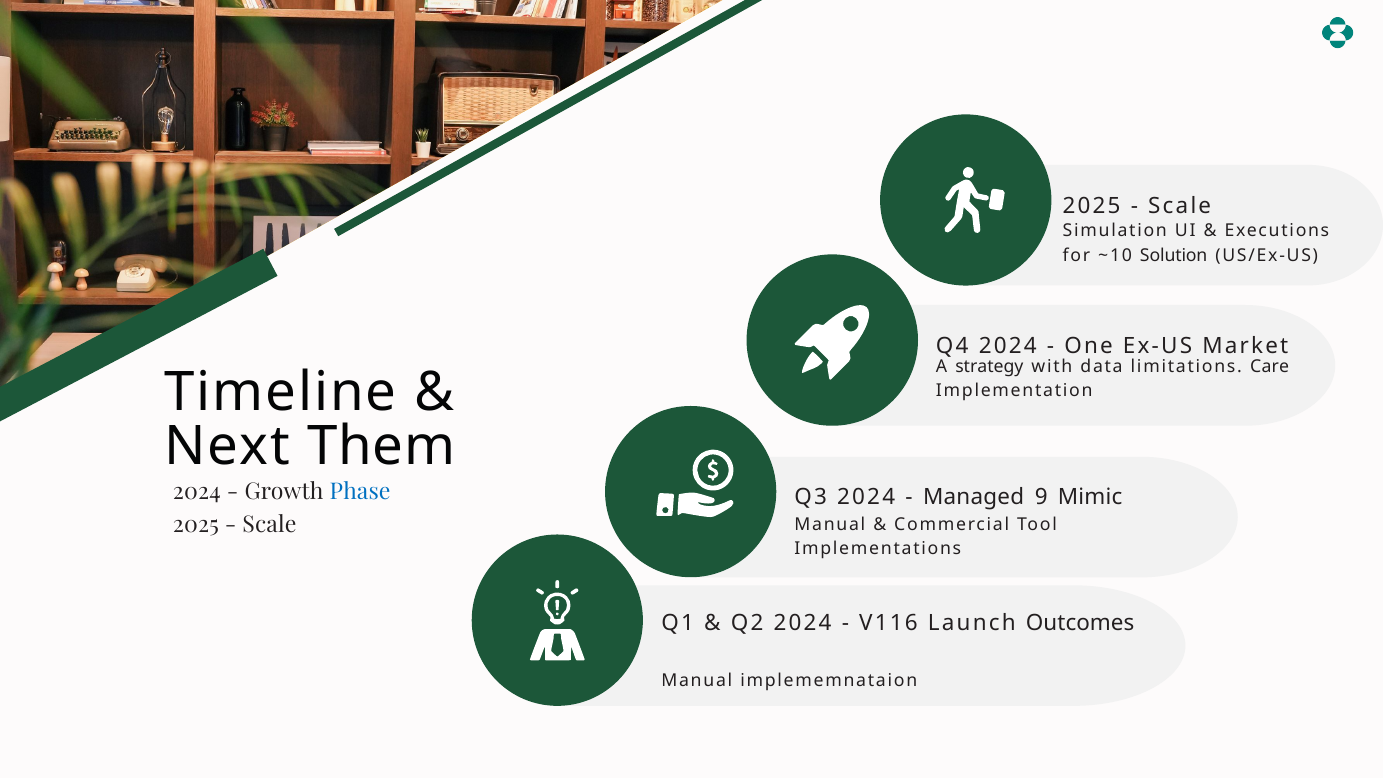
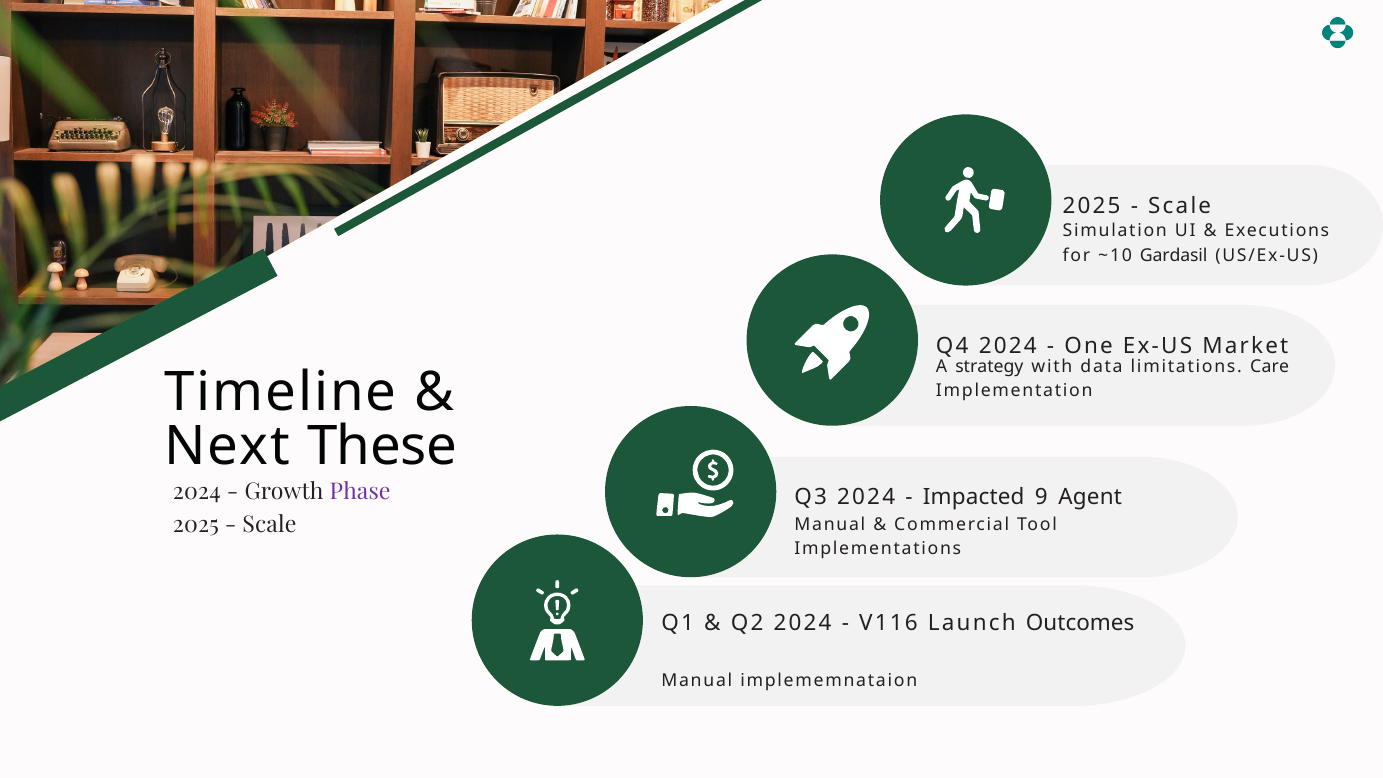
Solution: Solution -> Gardasil
Them: Them -> These
Phase colour: blue -> purple
Managed: Managed -> Impacted
Mimic: Mimic -> Agent
